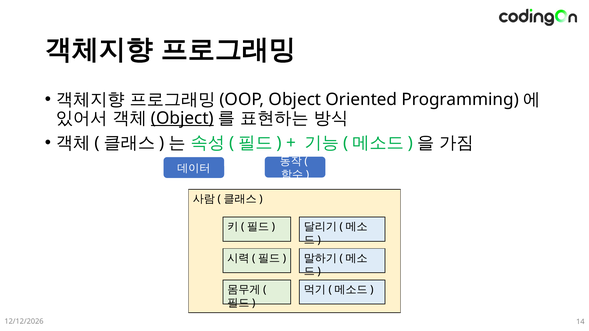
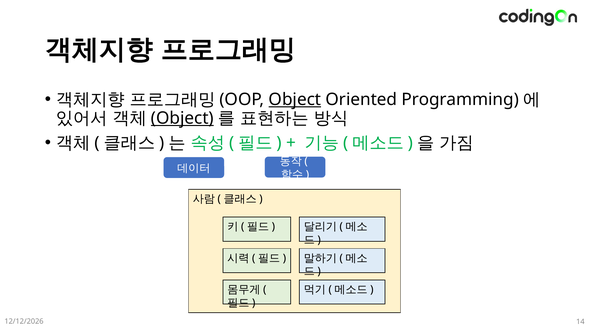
Object at (295, 100) underline: none -> present
